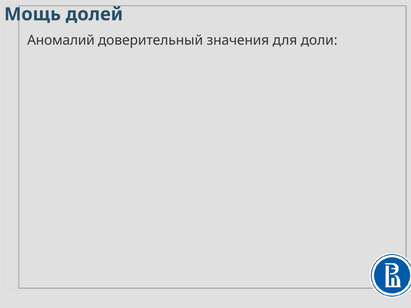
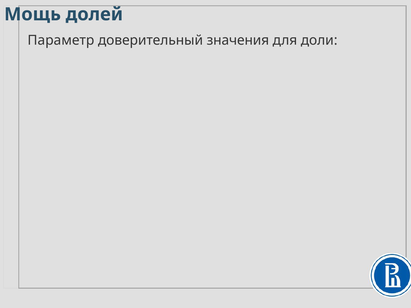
Аномалий: Аномалий -> Параметр
